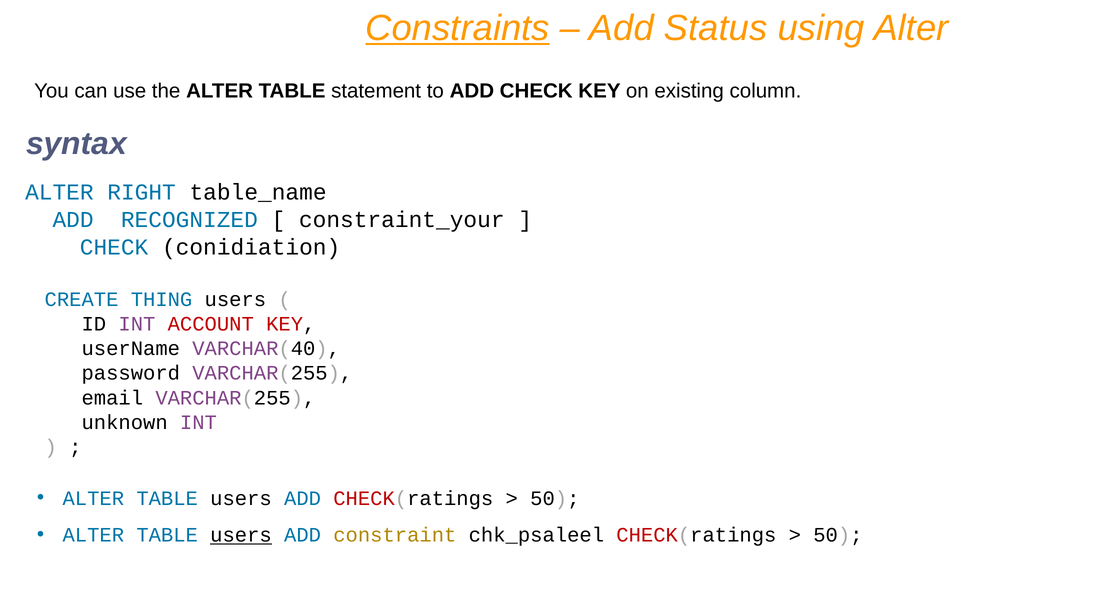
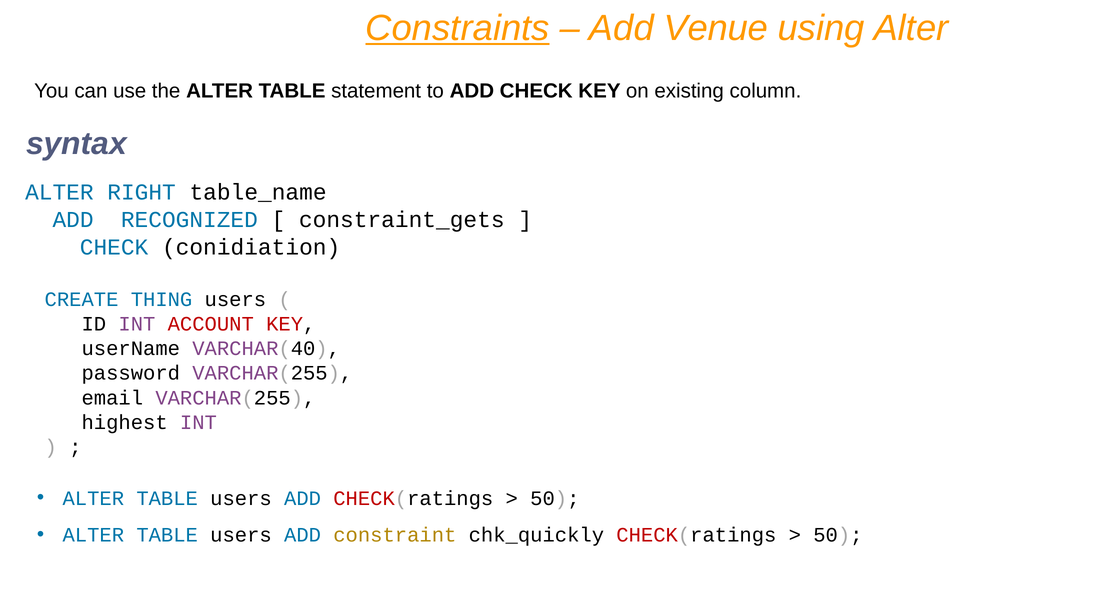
Status: Status -> Venue
constraint_your: constraint_your -> constraint_gets
unknown: unknown -> highest
users at (241, 535) underline: present -> none
chk_psaleel: chk_psaleel -> chk_quickly
